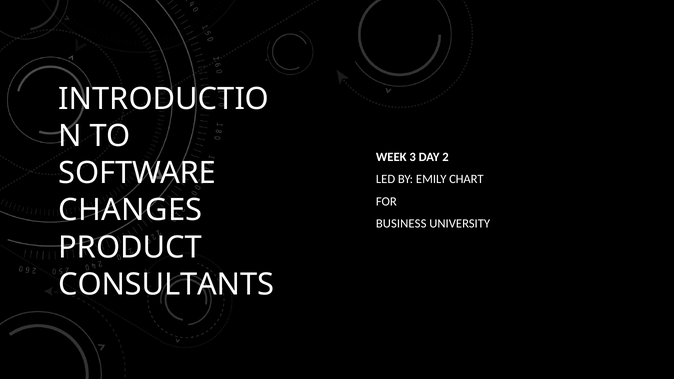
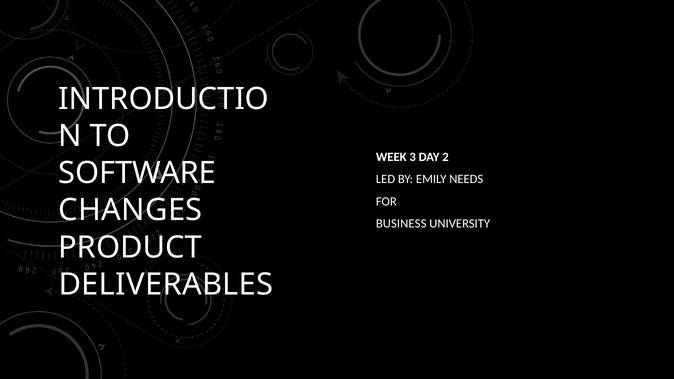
CHART: CHART -> NEEDS
CONSULTANTS: CONSULTANTS -> DELIVERABLES
